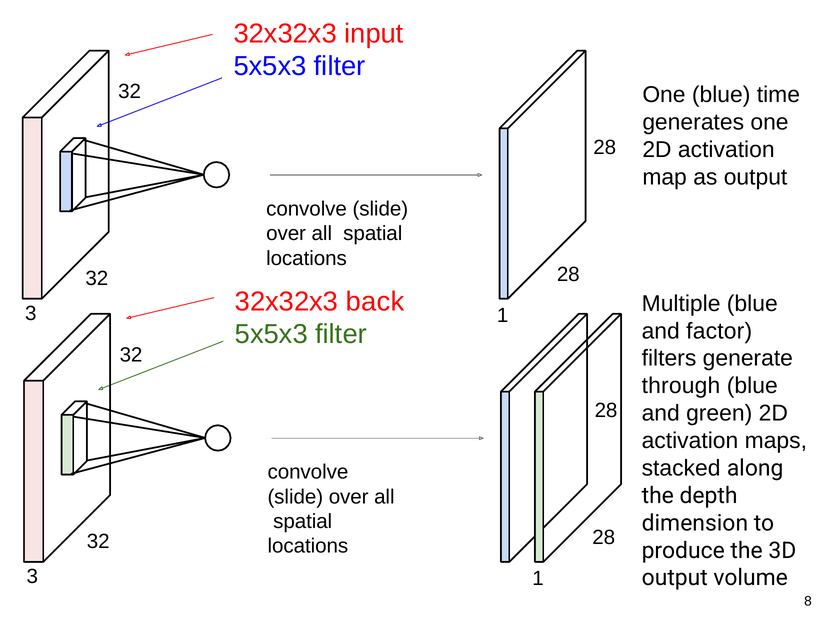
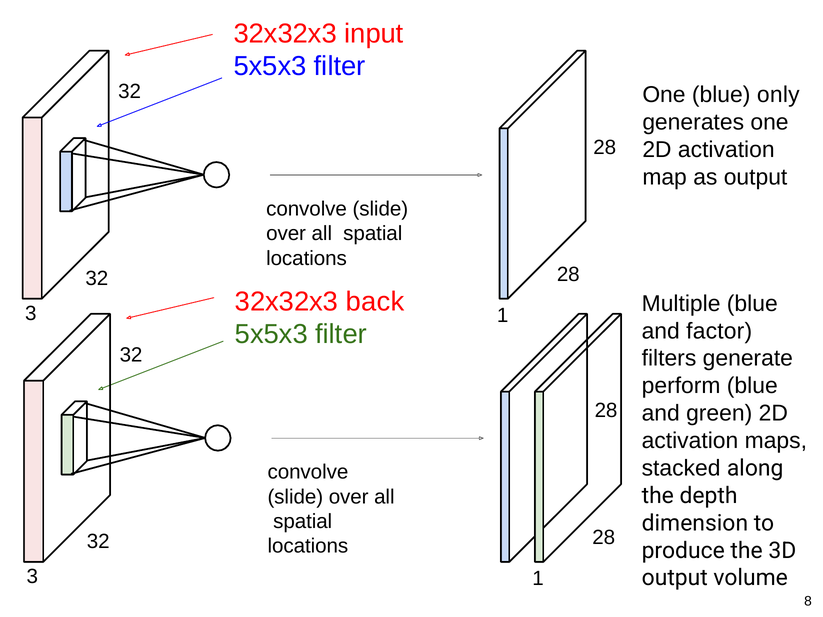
time: time -> only
through: through -> perform
